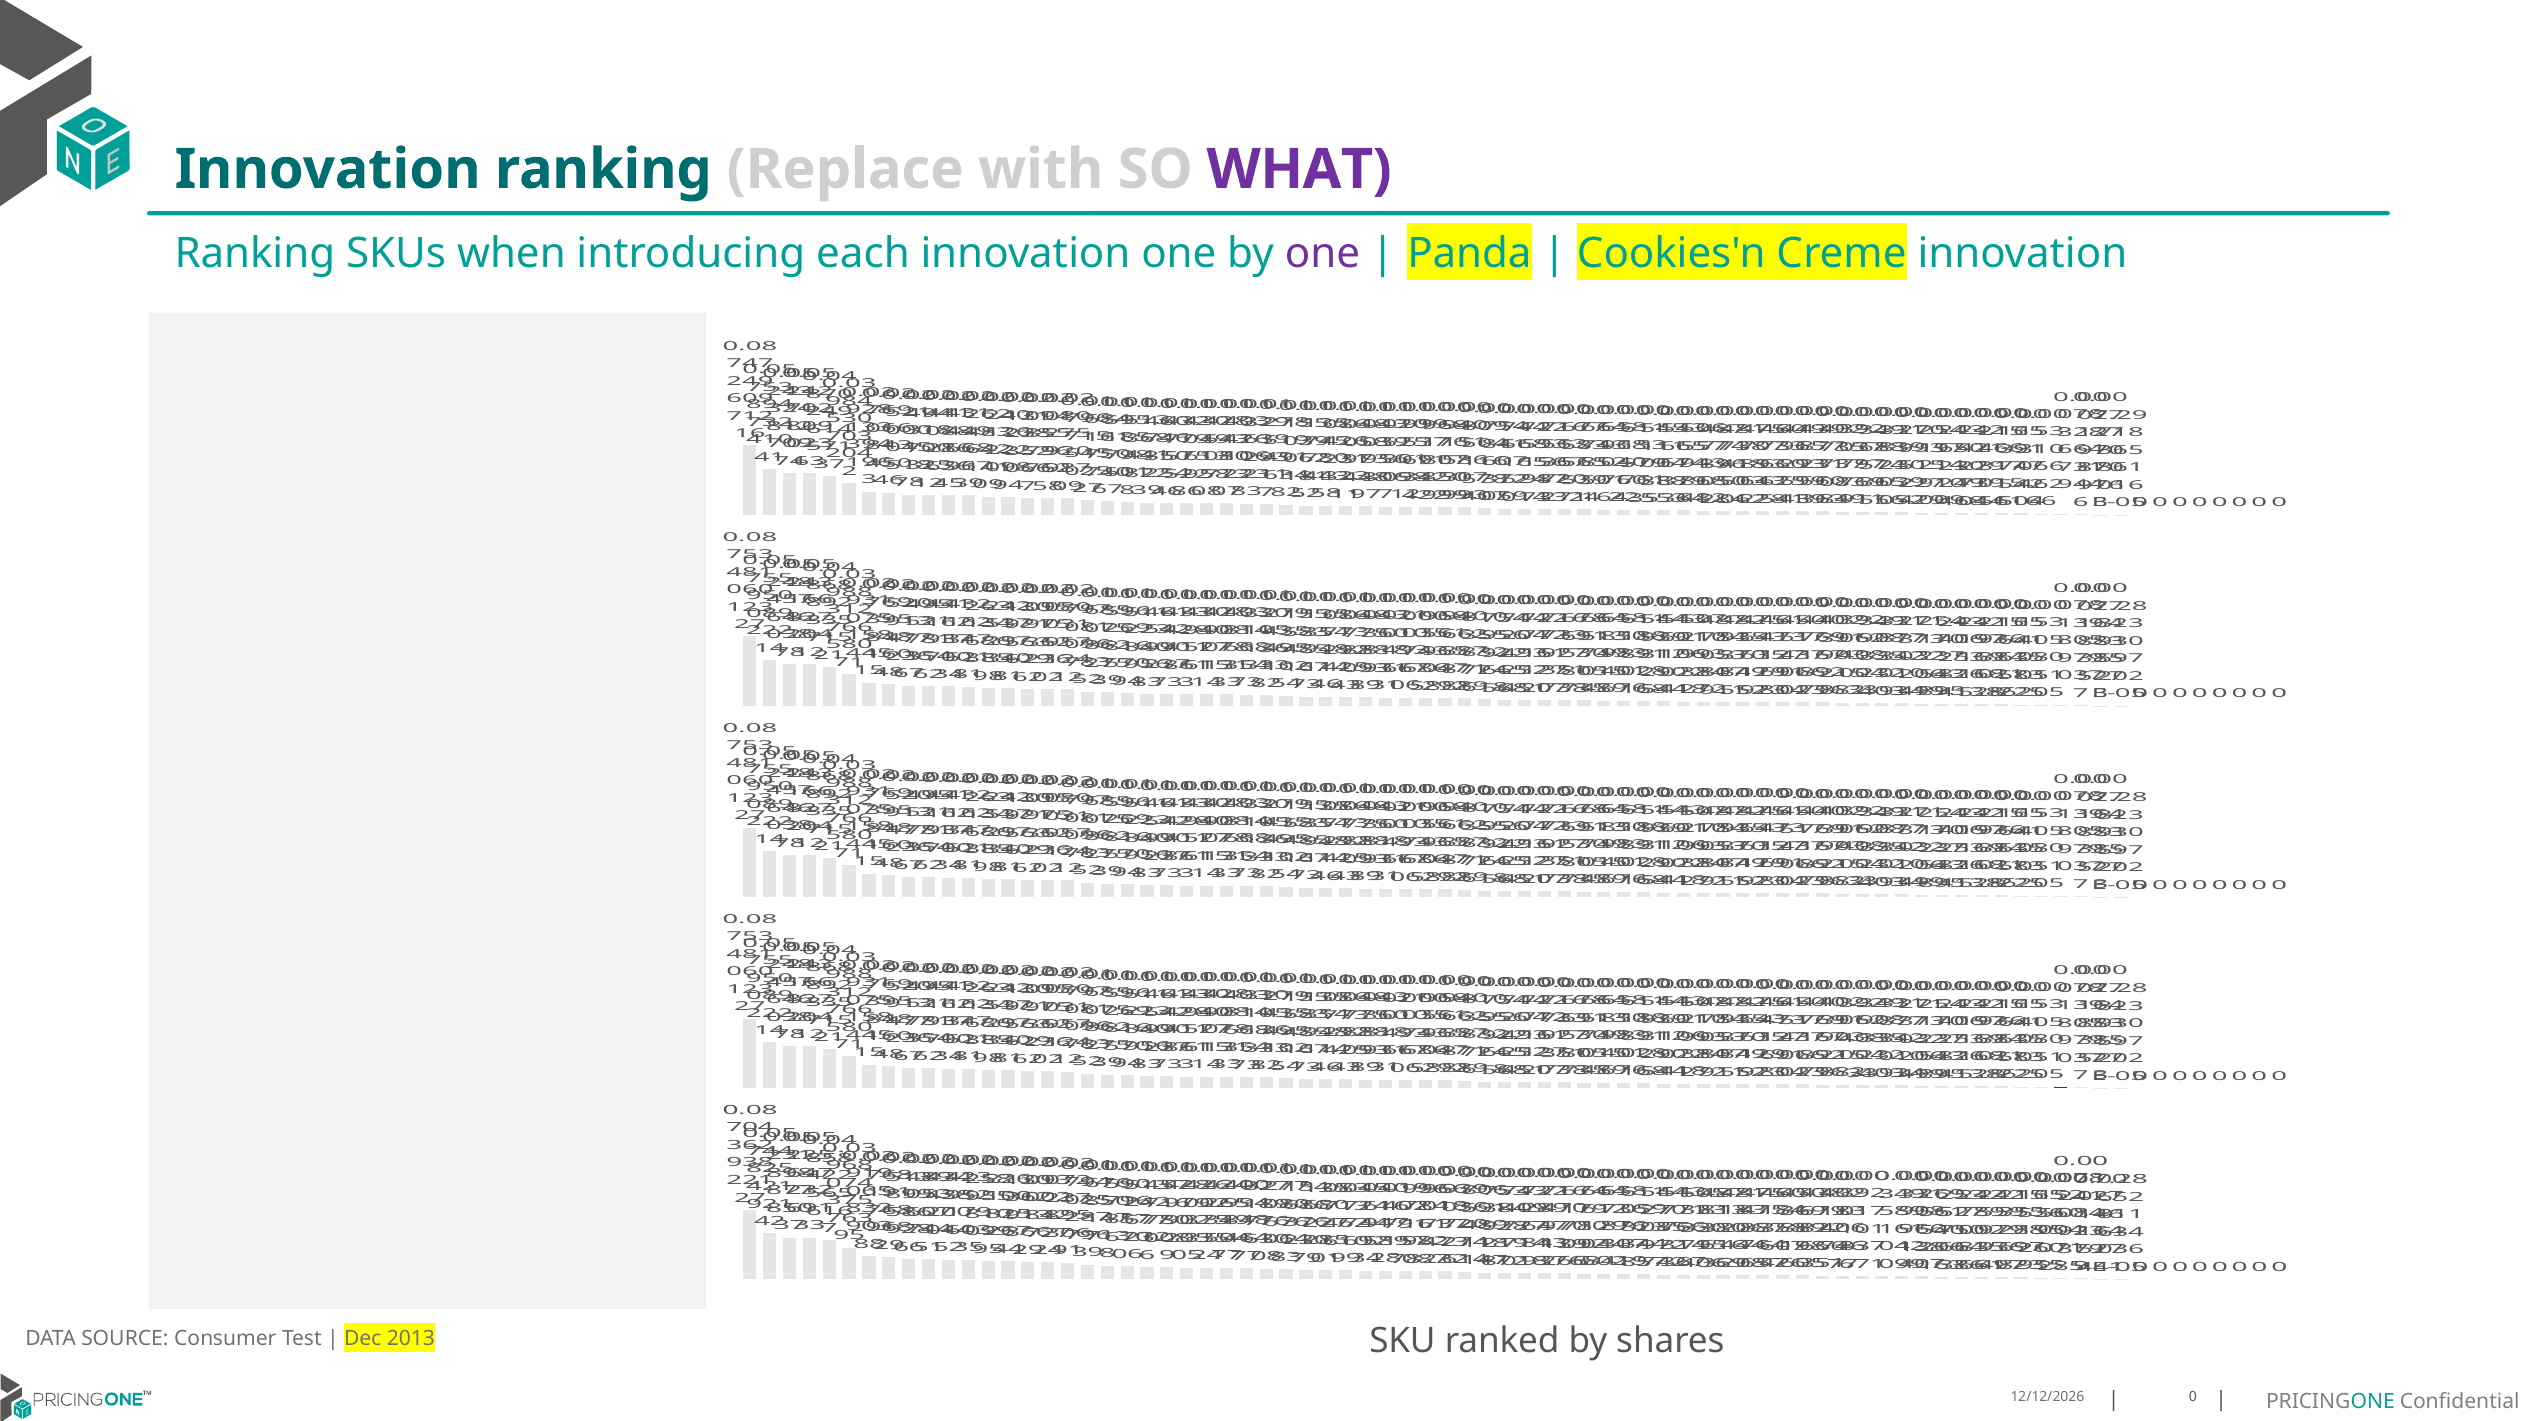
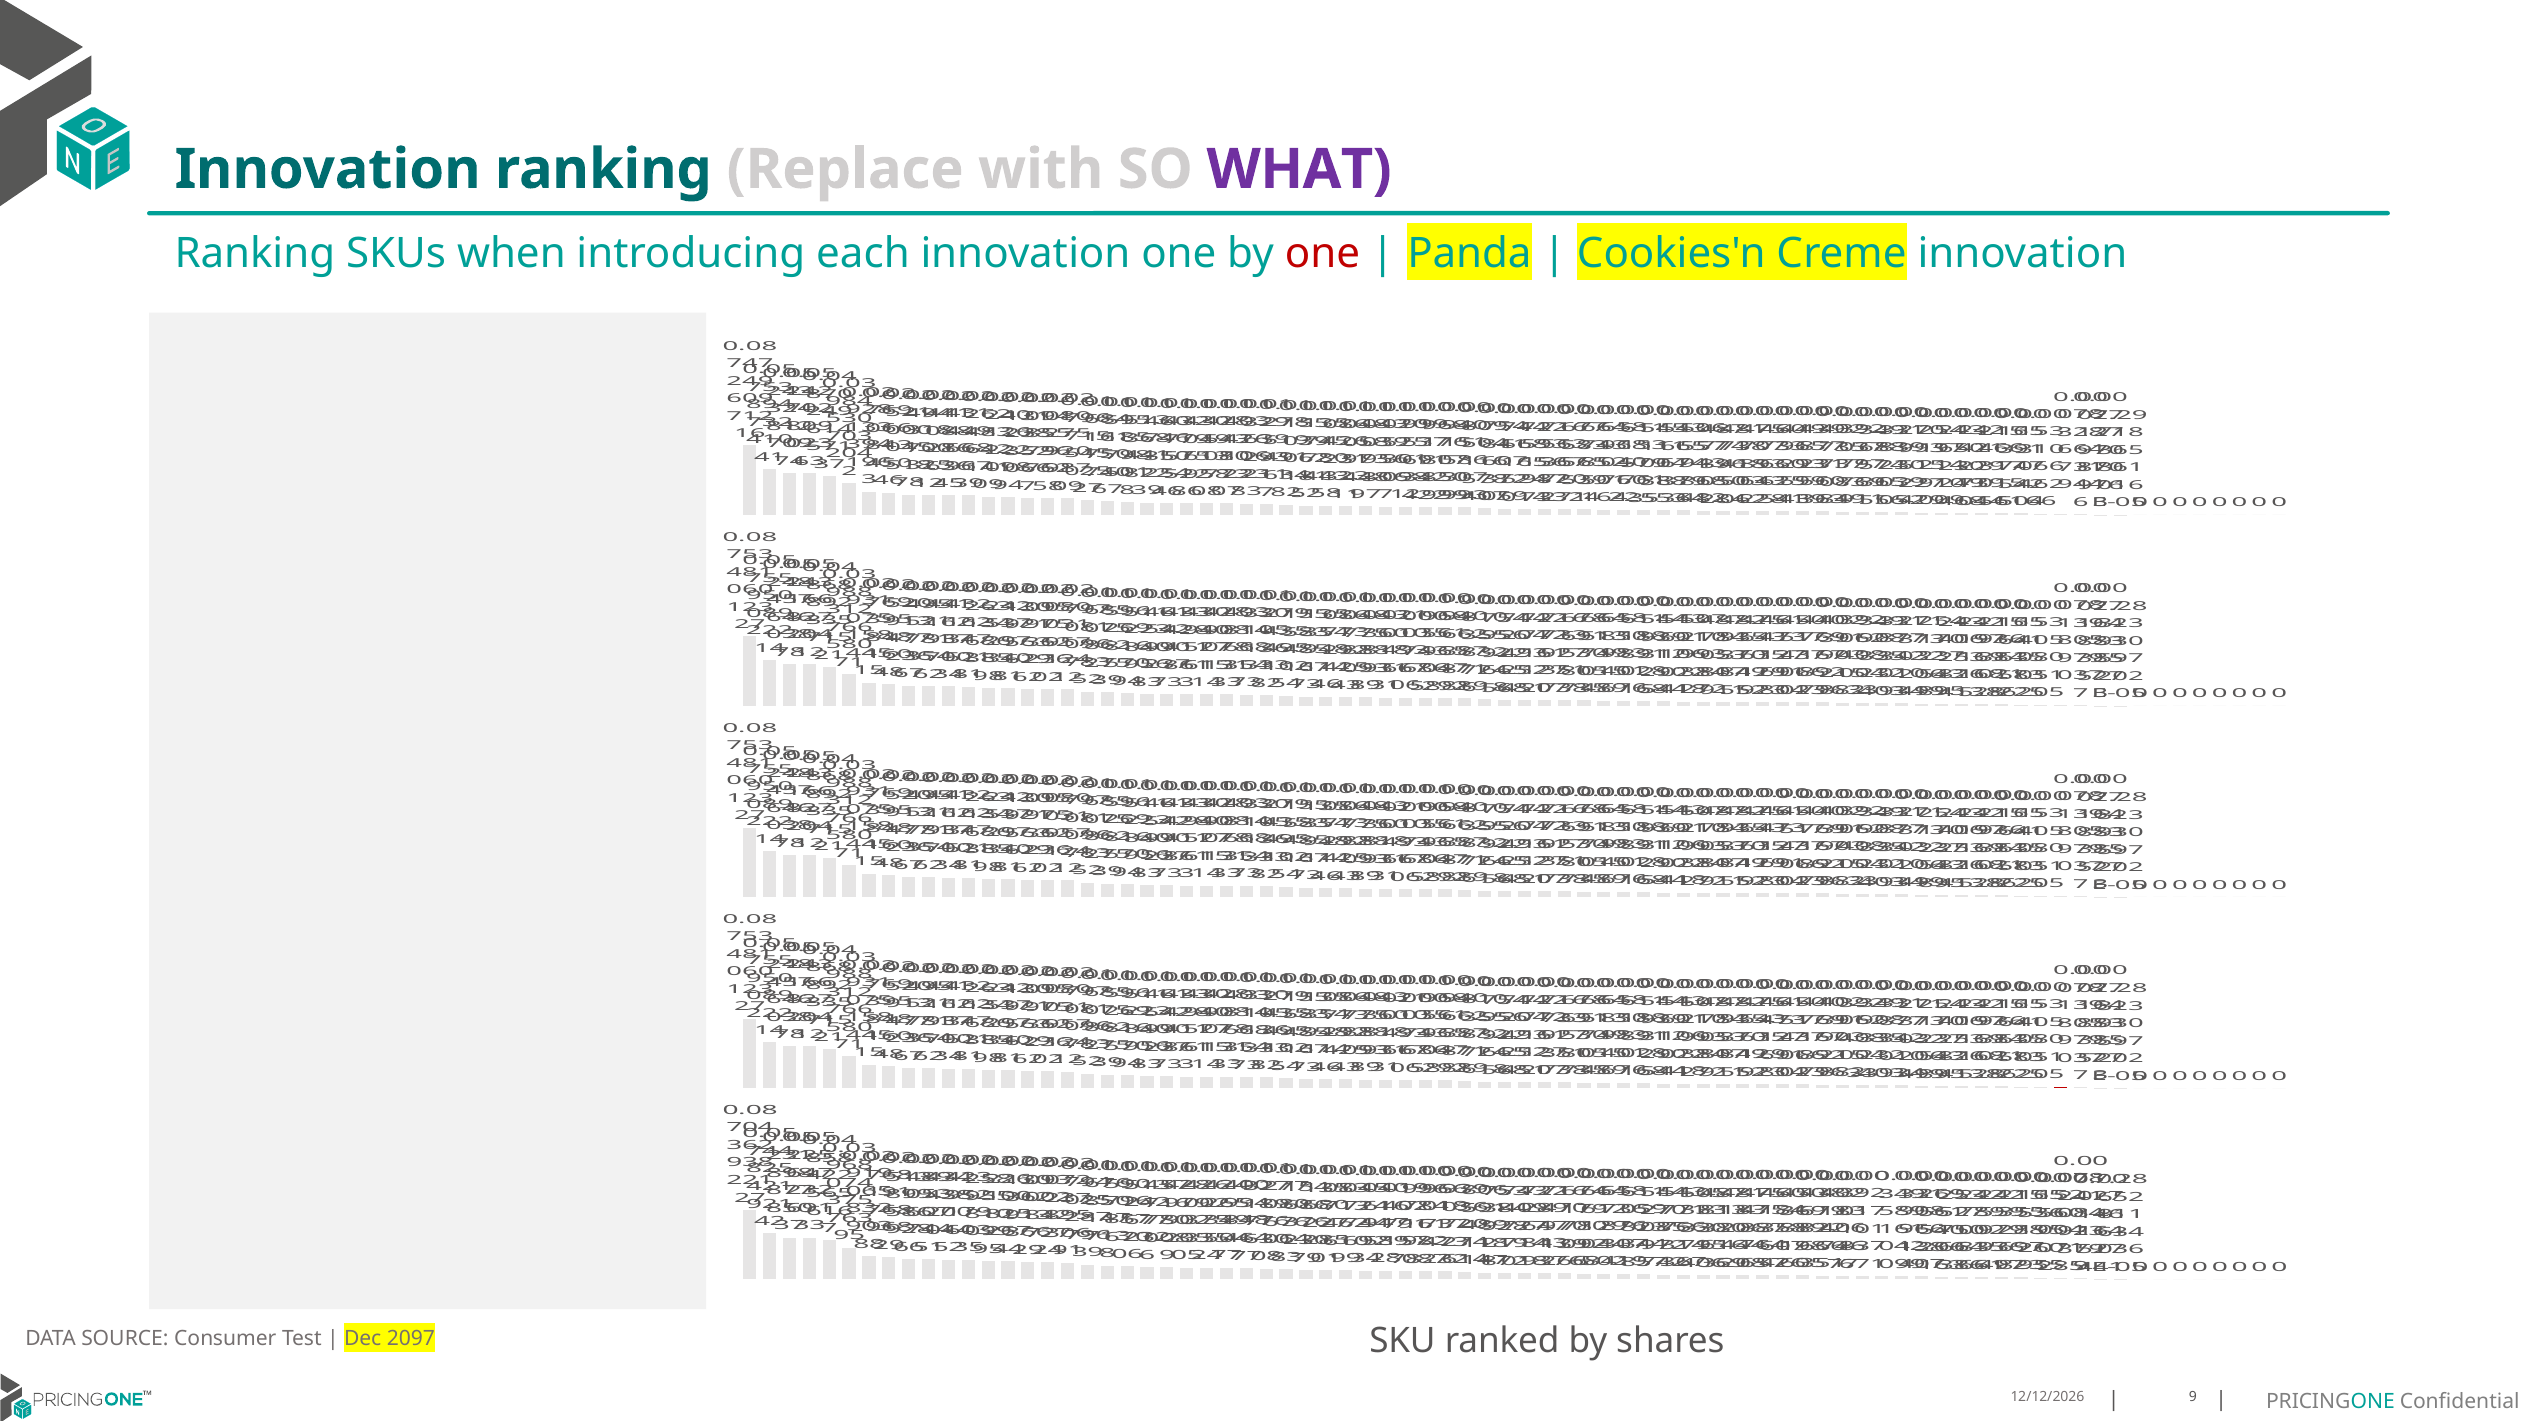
one at (1322, 254) colour: purple -> red
2013: 2013 -> 2097
0 at (2193, 1398): 0 -> 9
